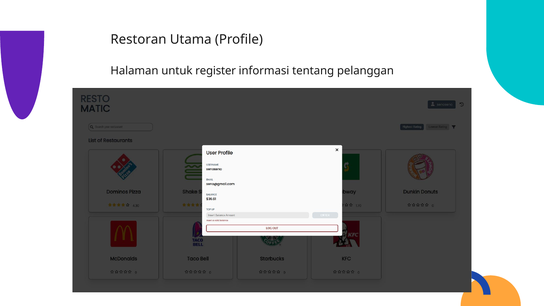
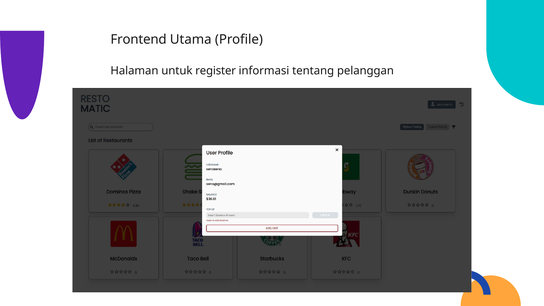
Restoran: Restoran -> Frontend
